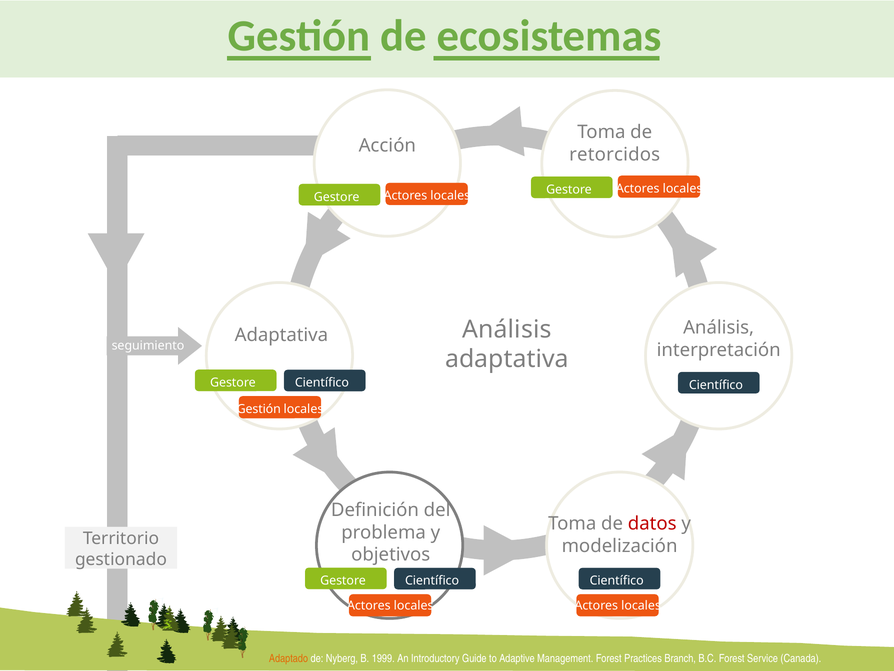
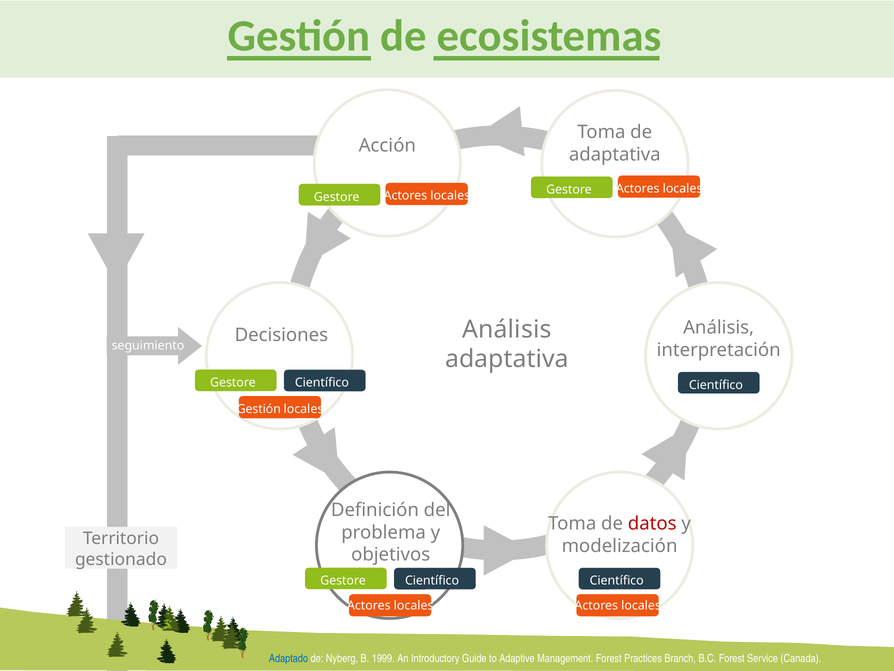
retorcidos at (615, 154): retorcidos -> adaptativa
Adaptativa at (281, 335): Adaptativa -> Decisiones
Adaptado colour: orange -> blue
